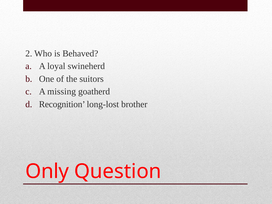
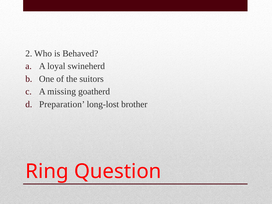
Recognition: Recognition -> Preparation
Only: Only -> Ring
